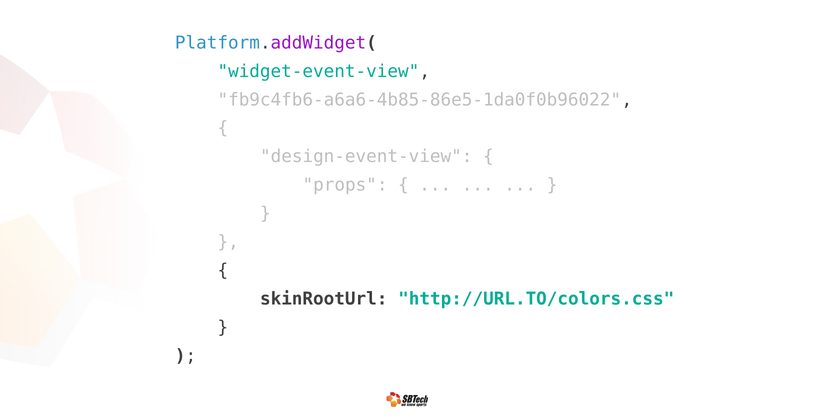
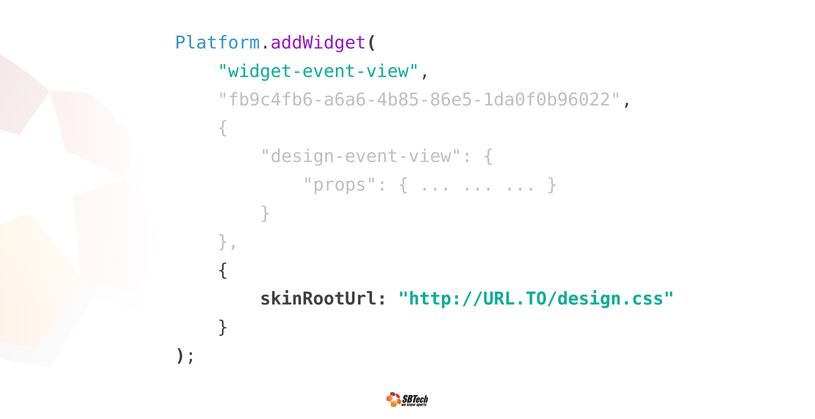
http://URL.TO/colors.css: http://URL.TO/colors.css -> http://URL.TO/design.css
